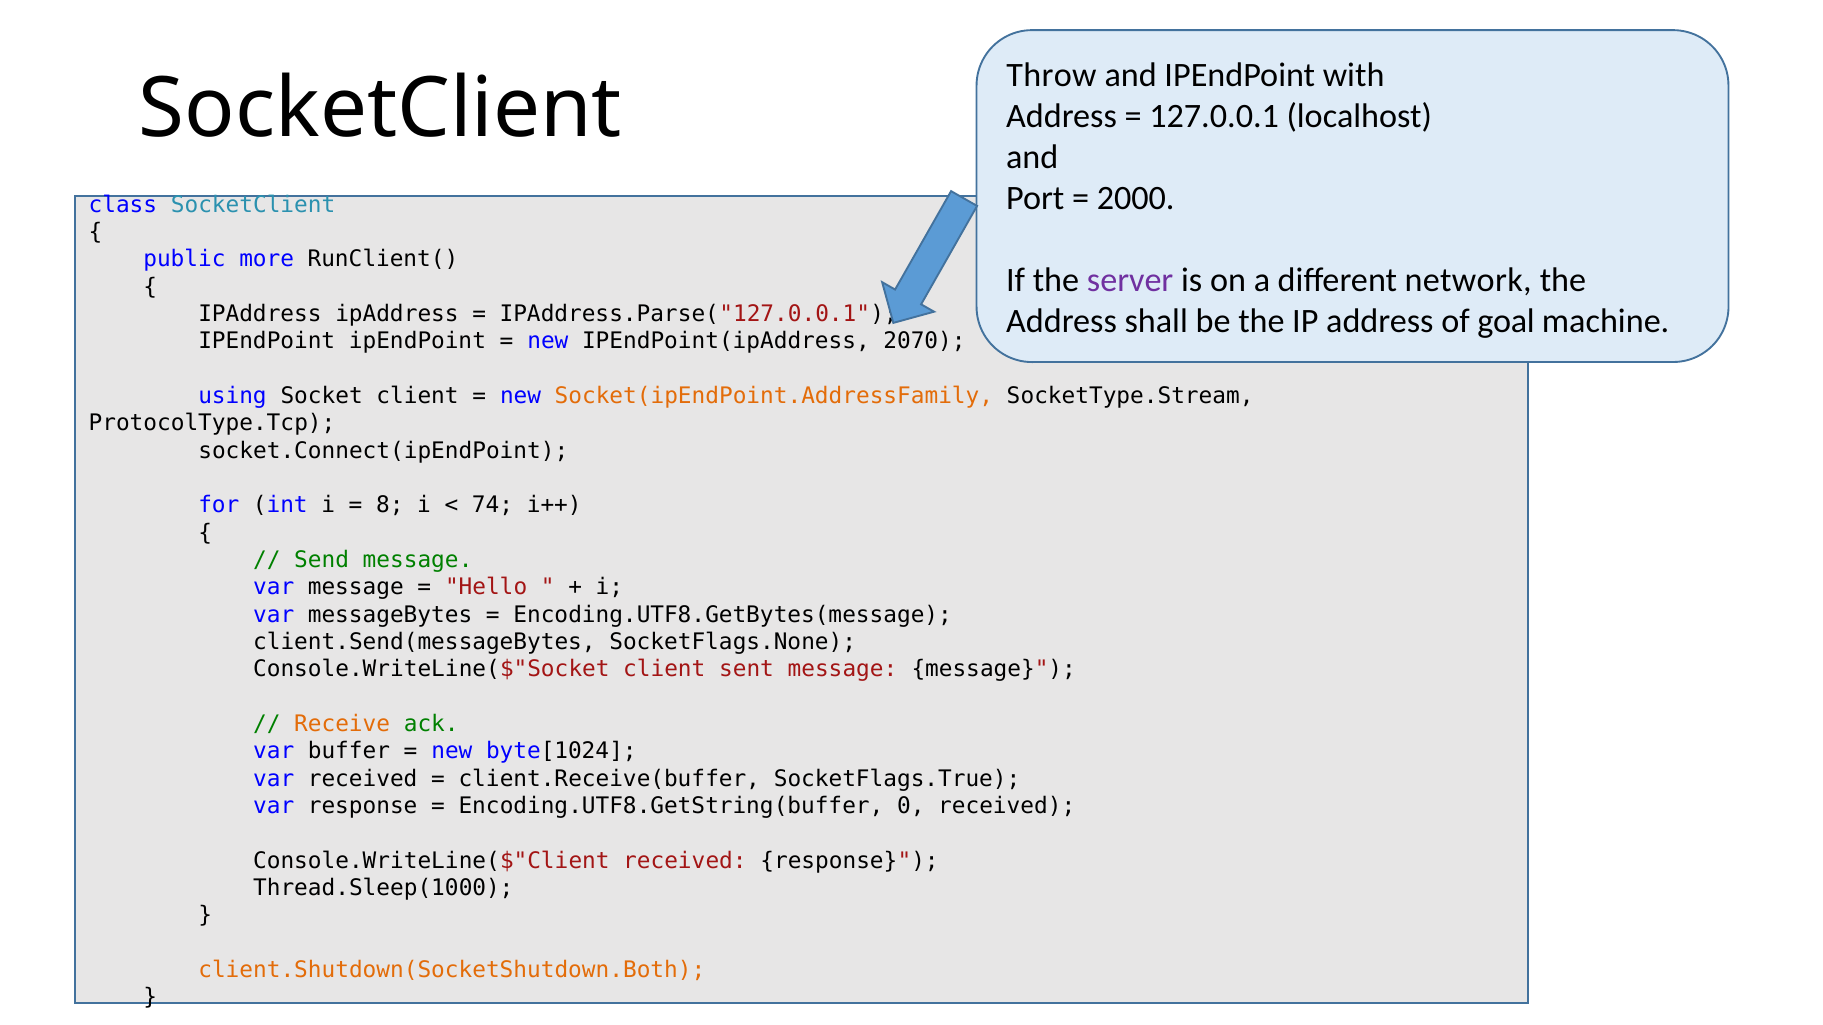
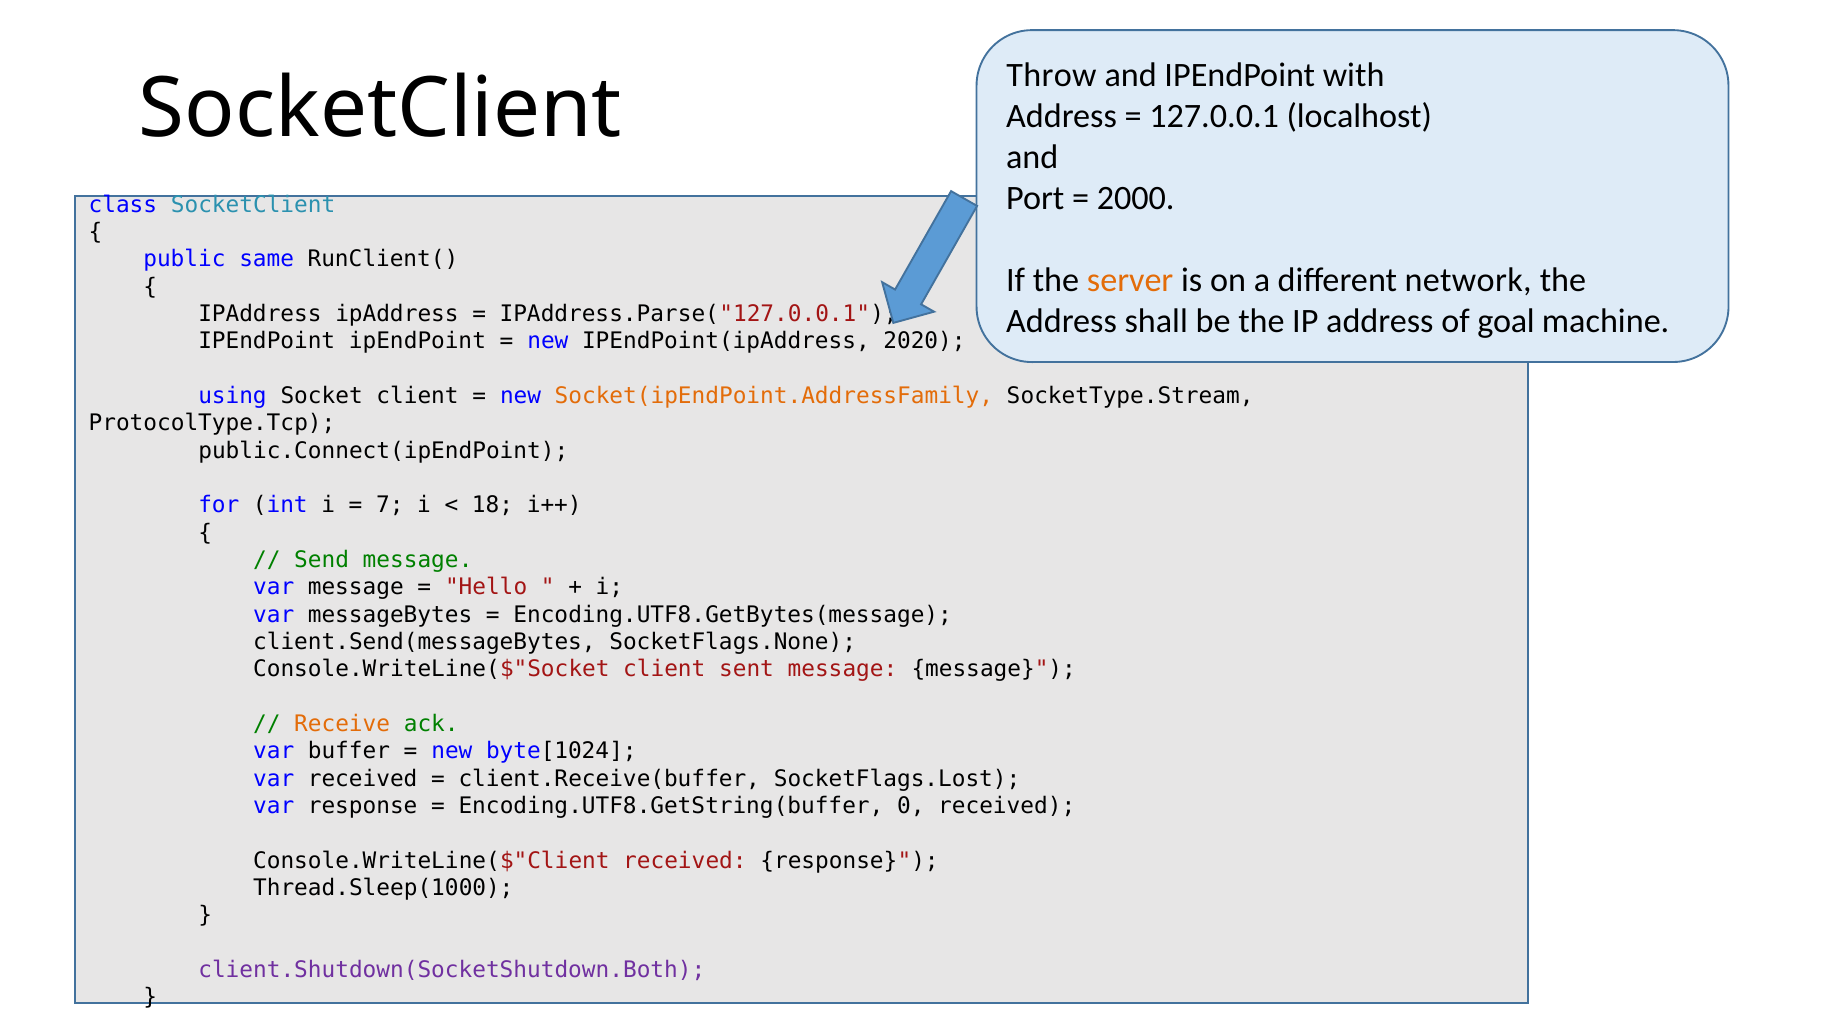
more: more -> same
server colour: purple -> orange
2070: 2070 -> 2020
socket.Connect(ipEndPoint: socket.Connect(ipEndPoint -> public.Connect(ipEndPoint
8: 8 -> 7
74: 74 -> 18
SocketFlags.True: SocketFlags.True -> SocketFlags.Lost
client.Shutdown(SocketShutdown.Both colour: orange -> purple
